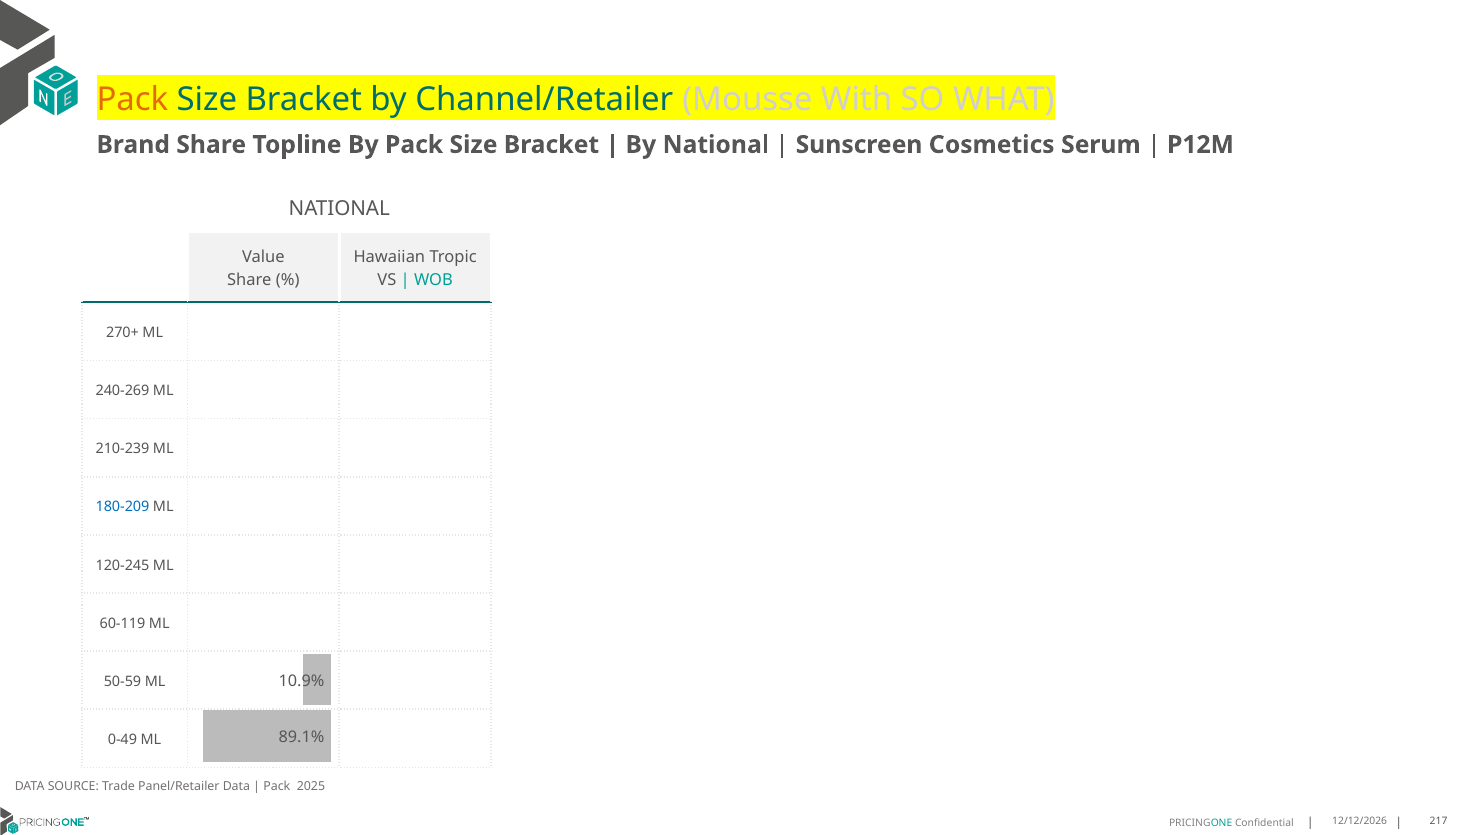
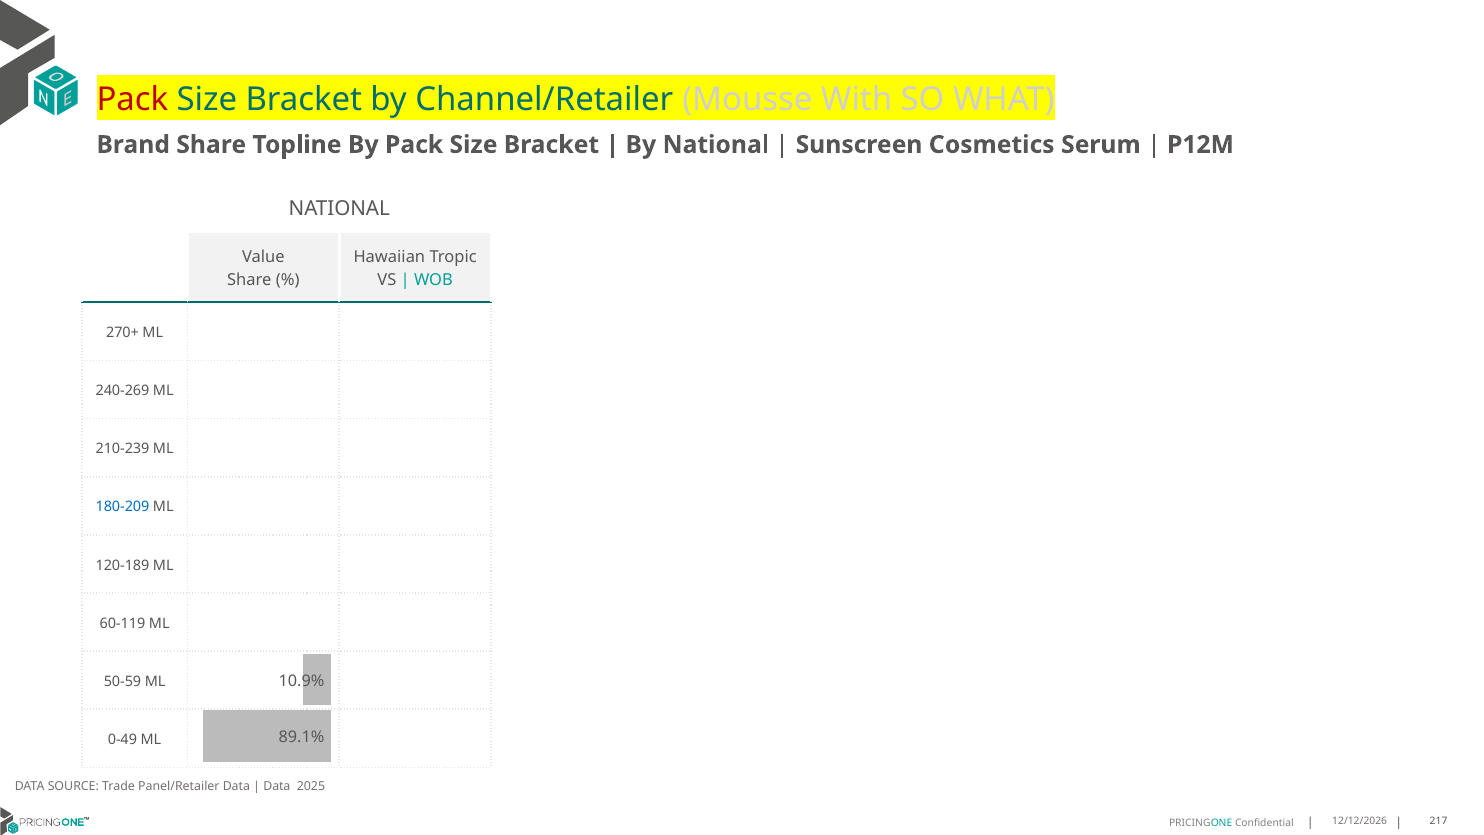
Pack at (132, 100) colour: orange -> red
120-245: 120-245 -> 120-189
Pack at (277, 786): Pack -> Data
